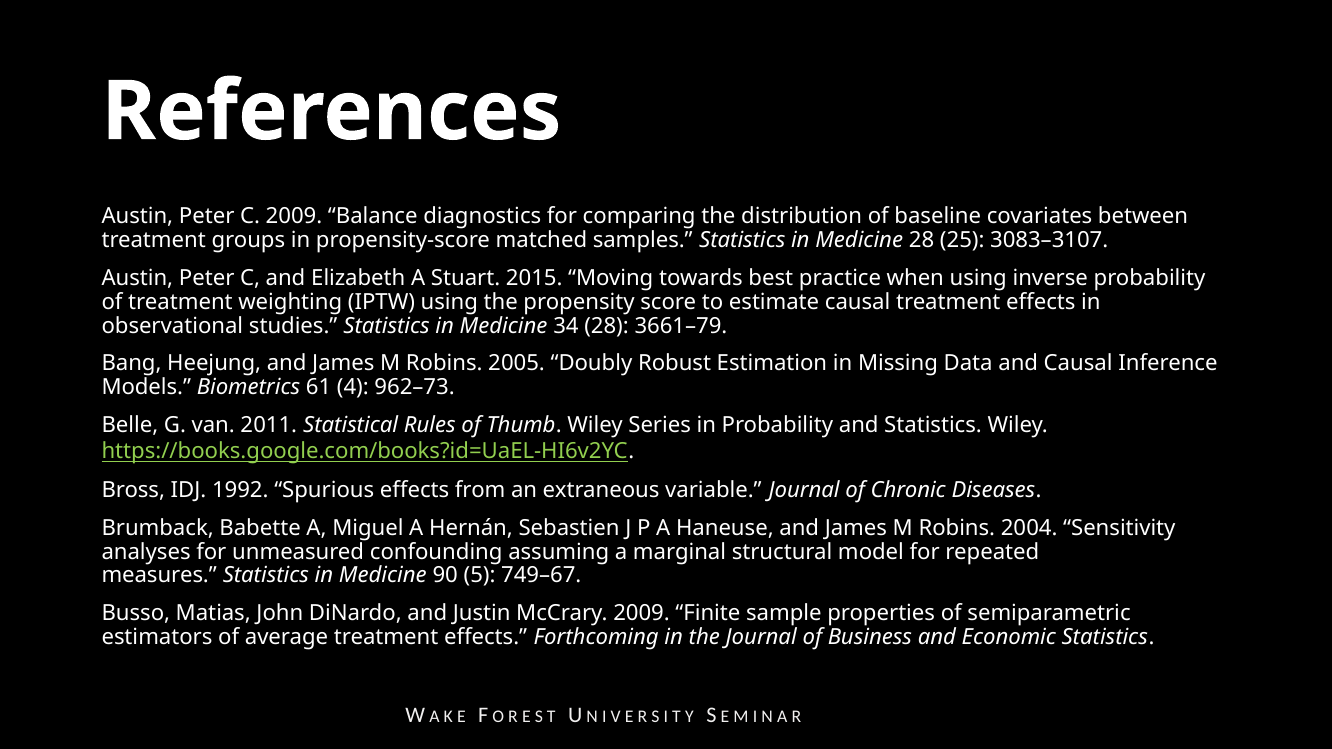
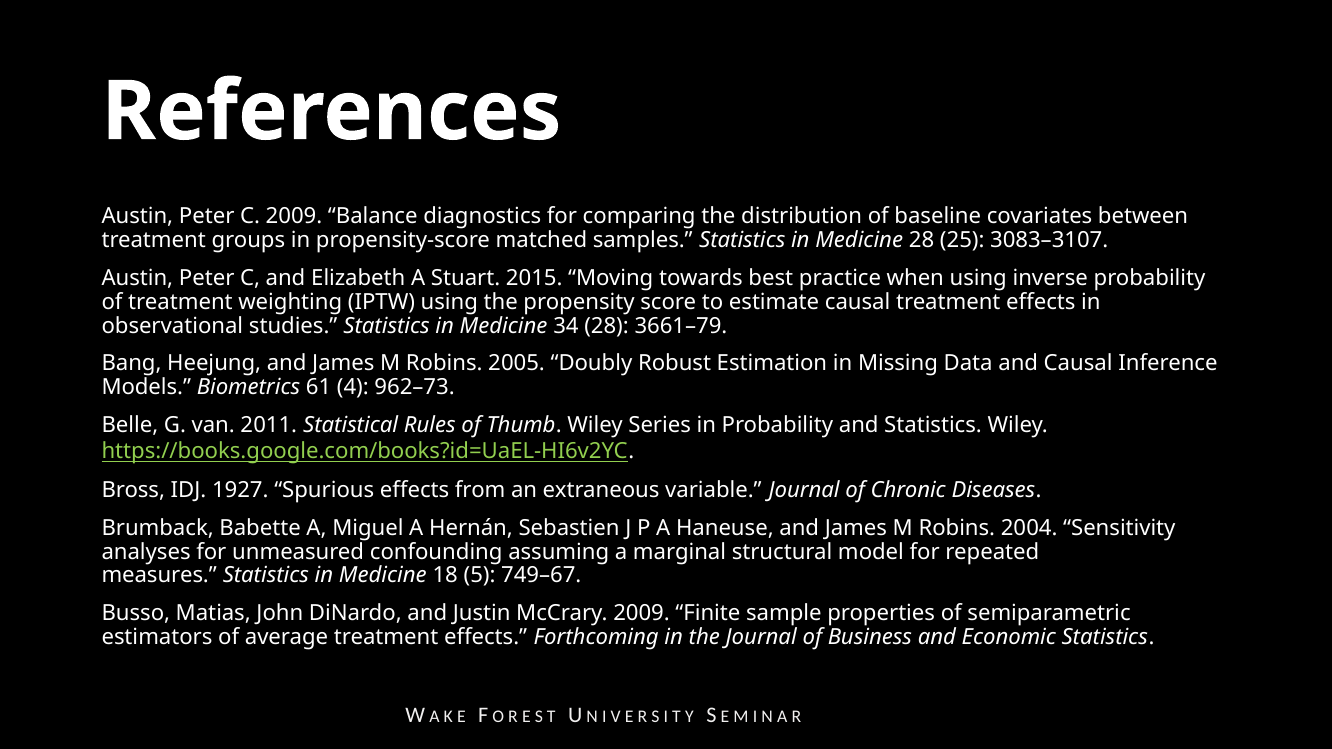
1992: 1992 -> 1927
90: 90 -> 18
